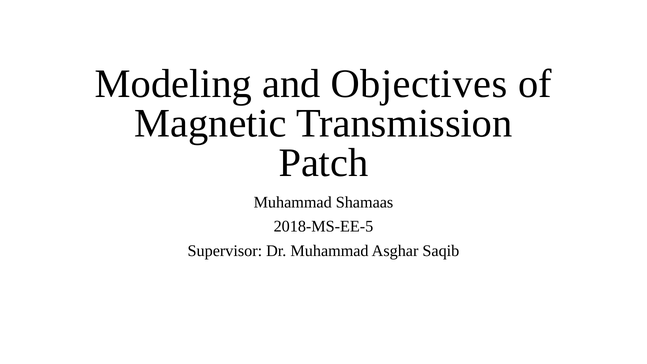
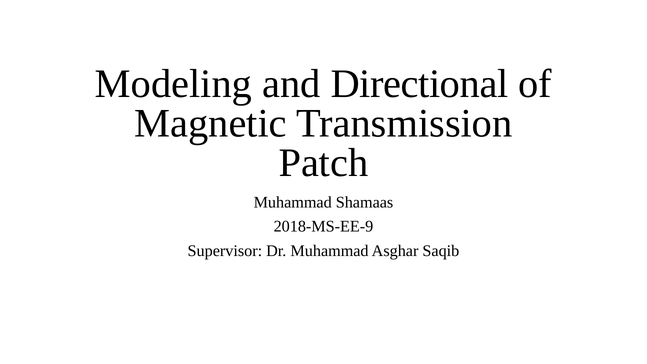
Objectives: Objectives -> Directional
2018-MS-EE-5: 2018-MS-EE-5 -> 2018-MS-EE-9
